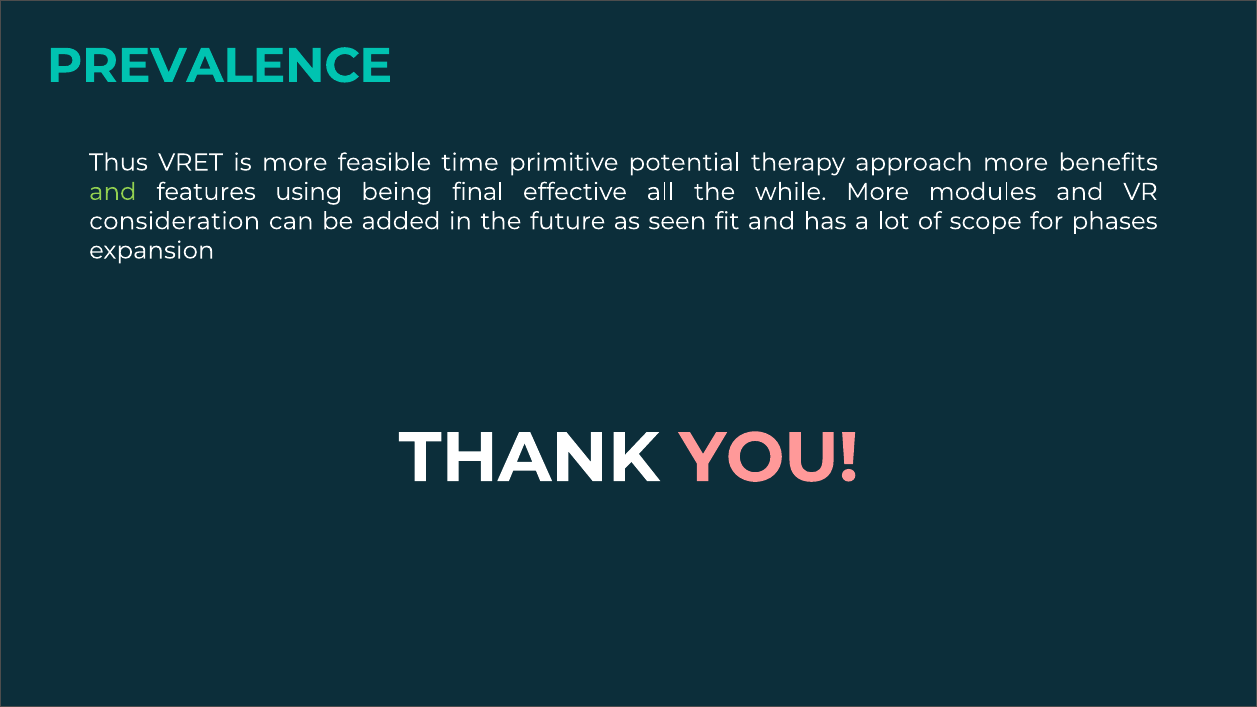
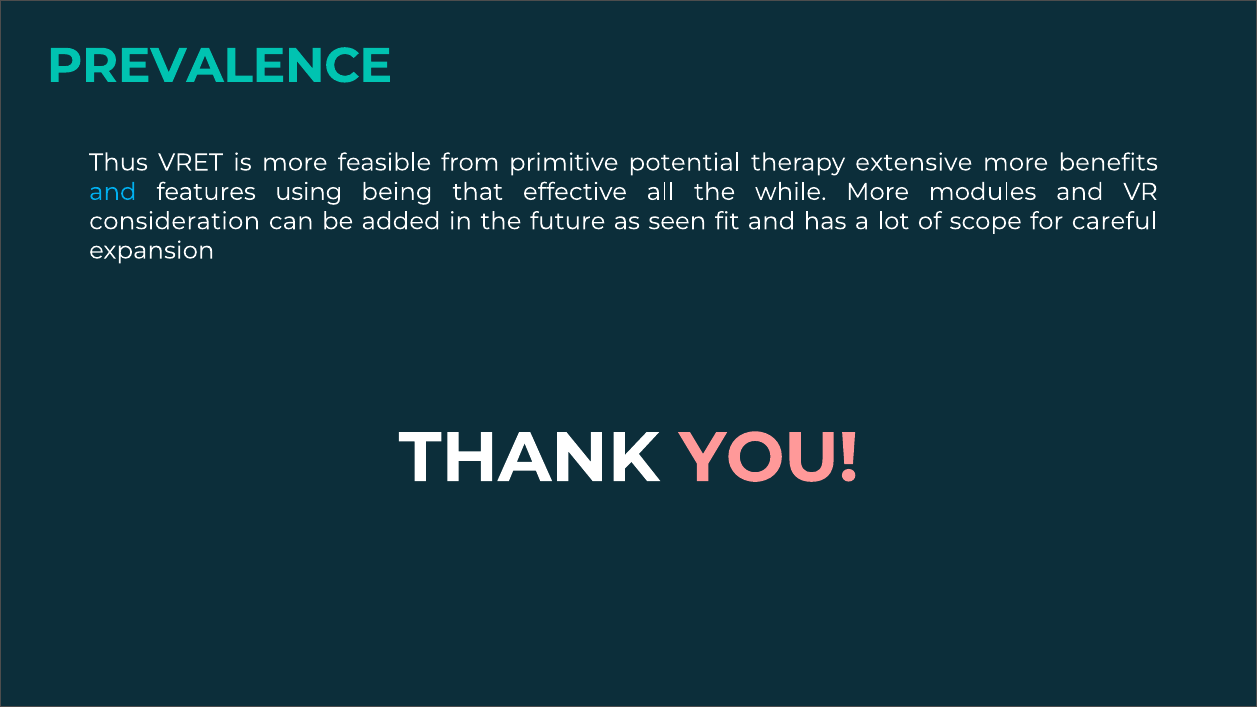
time: time -> from
approach: approach -> extensive
and at (113, 192) colour: light green -> light blue
final: final -> that
phases: phases -> careful
